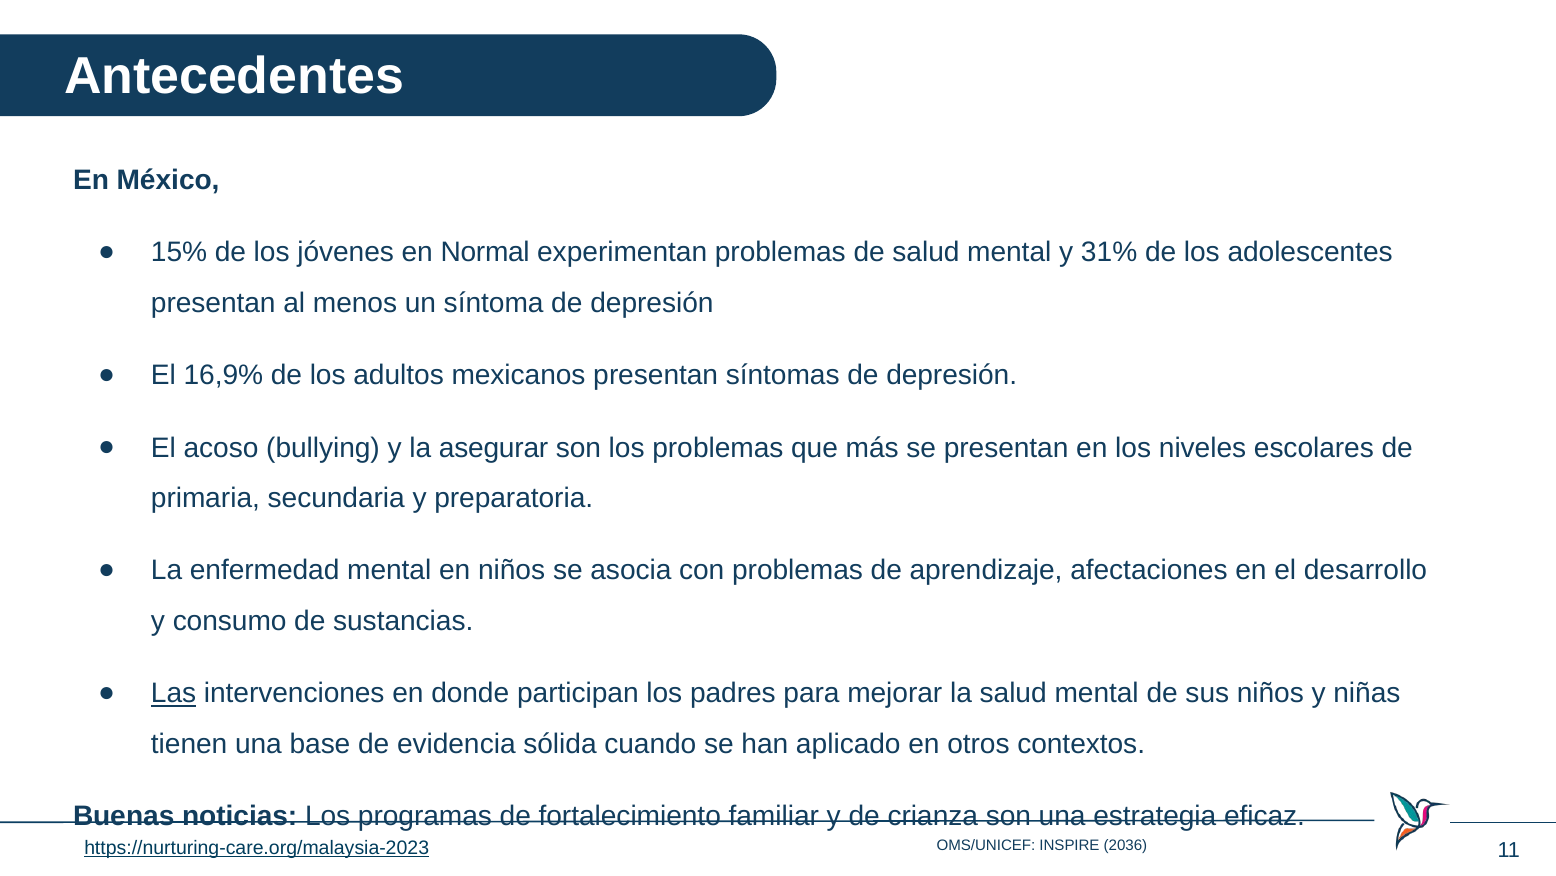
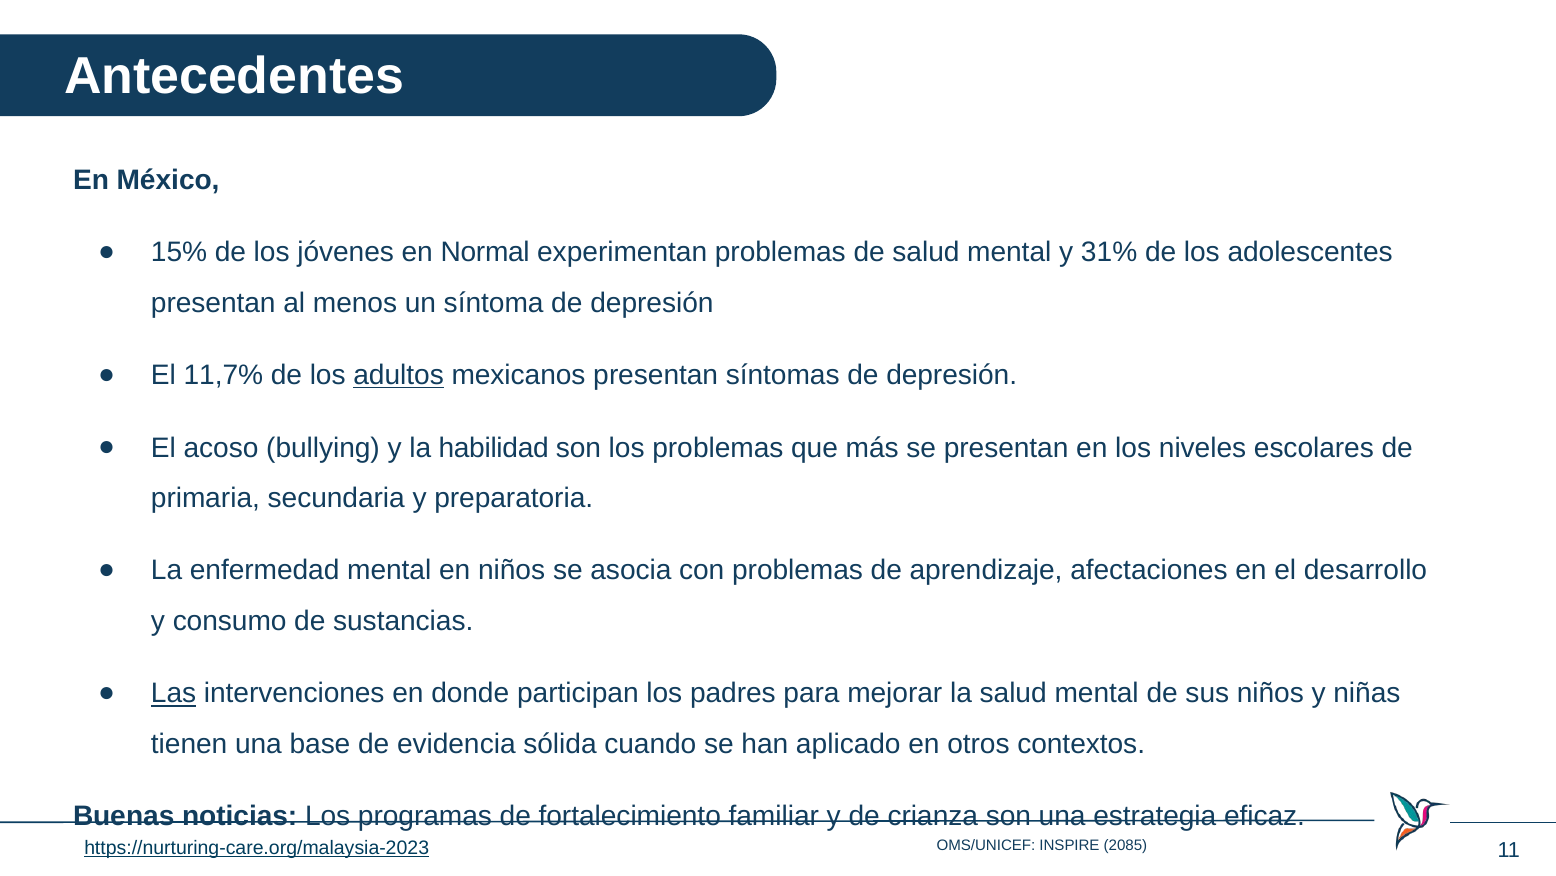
16,9%: 16,9% -> 11,7%
adultos underline: none -> present
asegurar: asegurar -> habilidad
2036: 2036 -> 2085
